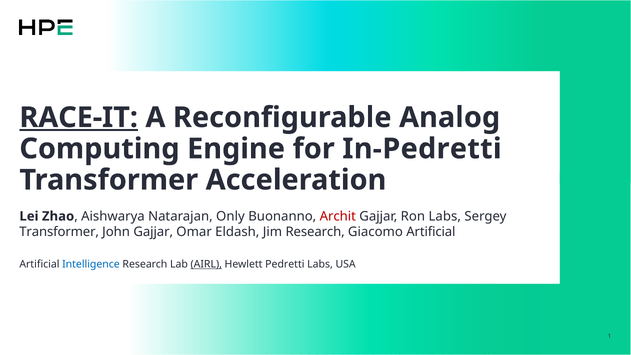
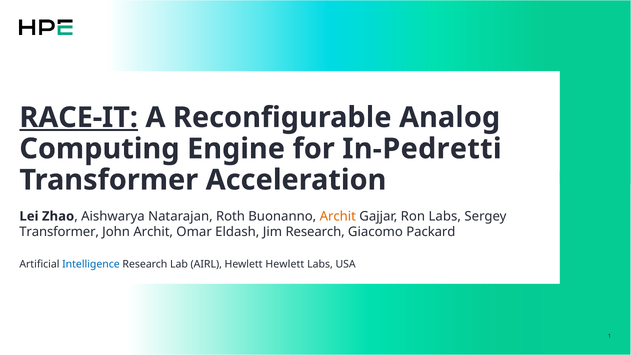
Only: Only -> Roth
Archit at (338, 216) colour: red -> orange
John Gajjar: Gajjar -> Archit
Giacomo Artificial: Artificial -> Packard
AIRL underline: present -> none
Hewlett Pedretti: Pedretti -> Hewlett
